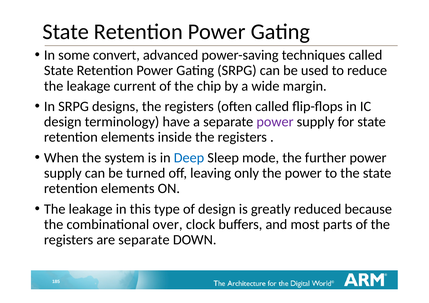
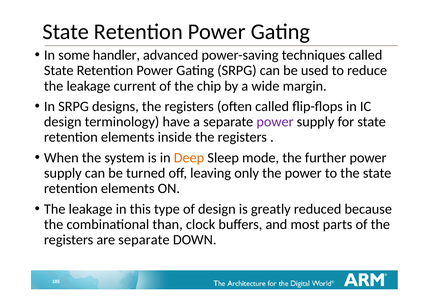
convert: convert -> handler
Deep colour: blue -> orange
over: over -> than
